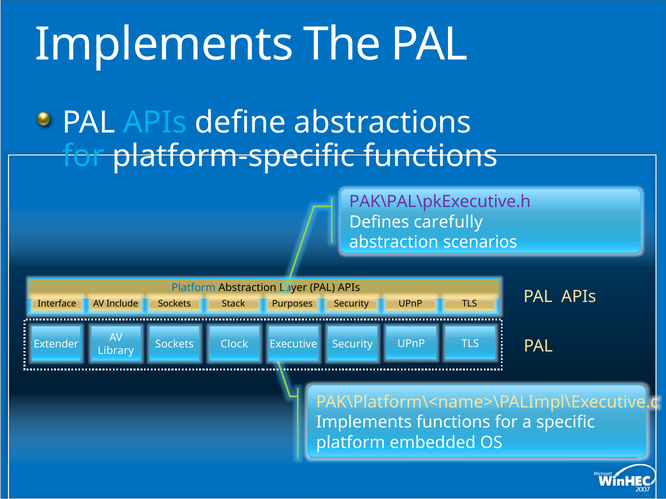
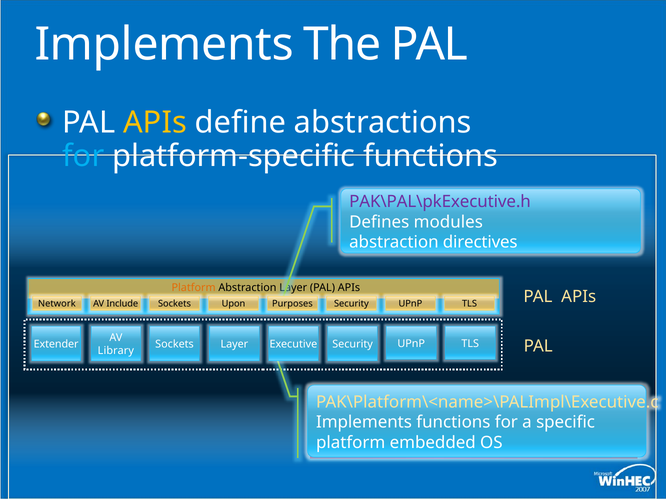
APIs at (155, 123) colour: light blue -> yellow
carefully: carefully -> modules
scenarios: scenarios -> directives
Platform at (194, 288) colour: blue -> orange
Interface: Interface -> Network
Stack: Stack -> Upon
Sockets Clock: Clock -> Layer
